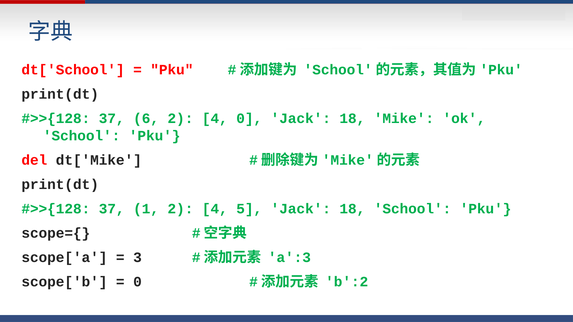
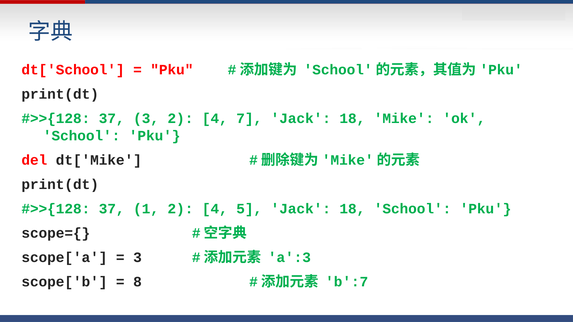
37 6: 6 -> 3
4 0: 0 -> 7
0 at (137, 282): 0 -> 8
b':2: b':2 -> b':7
